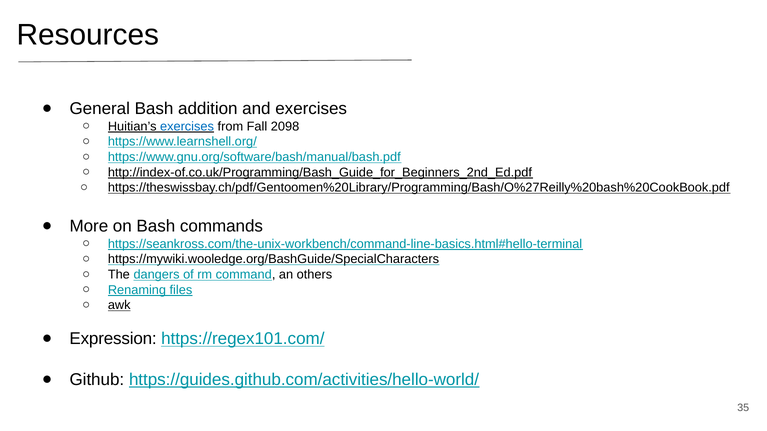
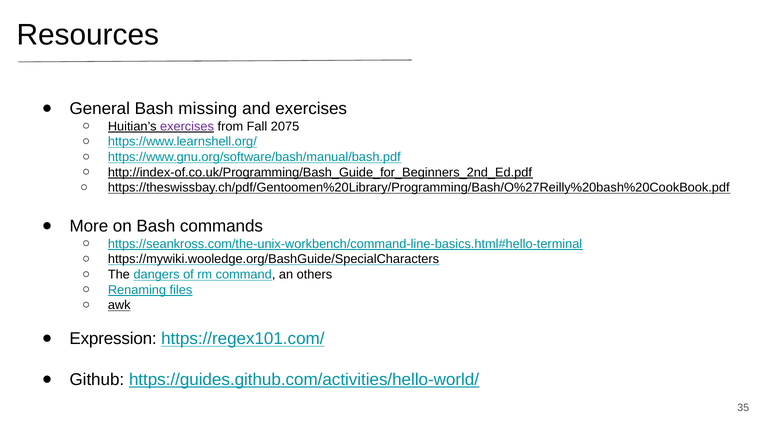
addition: addition -> missing
exercises at (187, 127) colour: blue -> purple
2098: 2098 -> 2075
